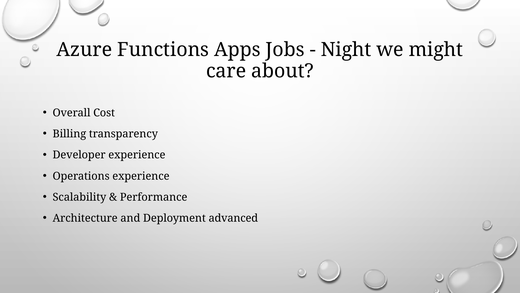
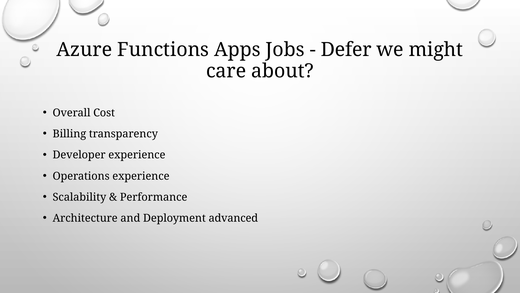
Night: Night -> Defer
